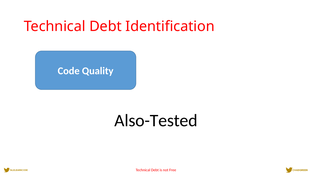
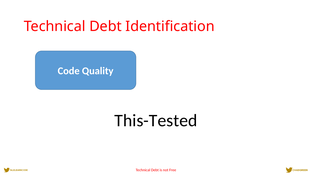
Also-Tested: Also-Tested -> This-Tested
